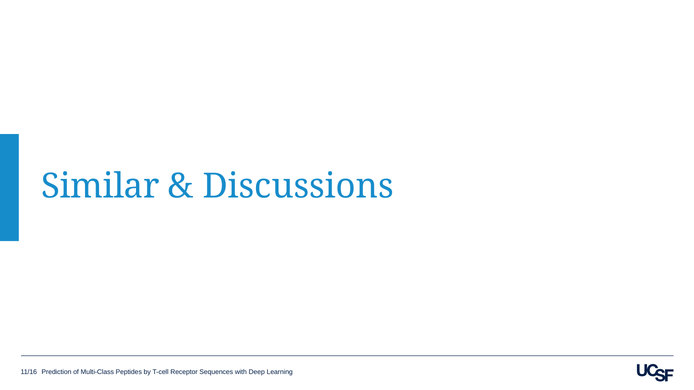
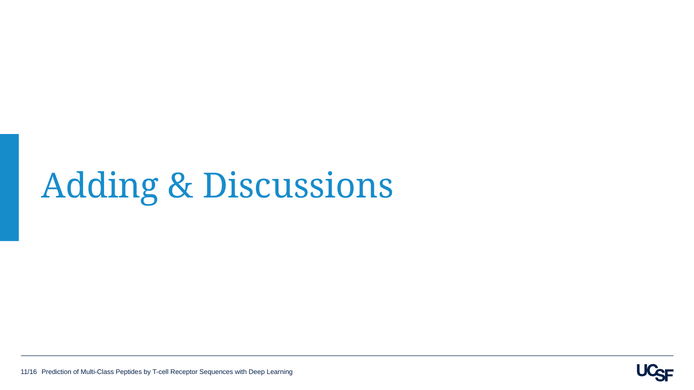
Similar: Similar -> Adding
